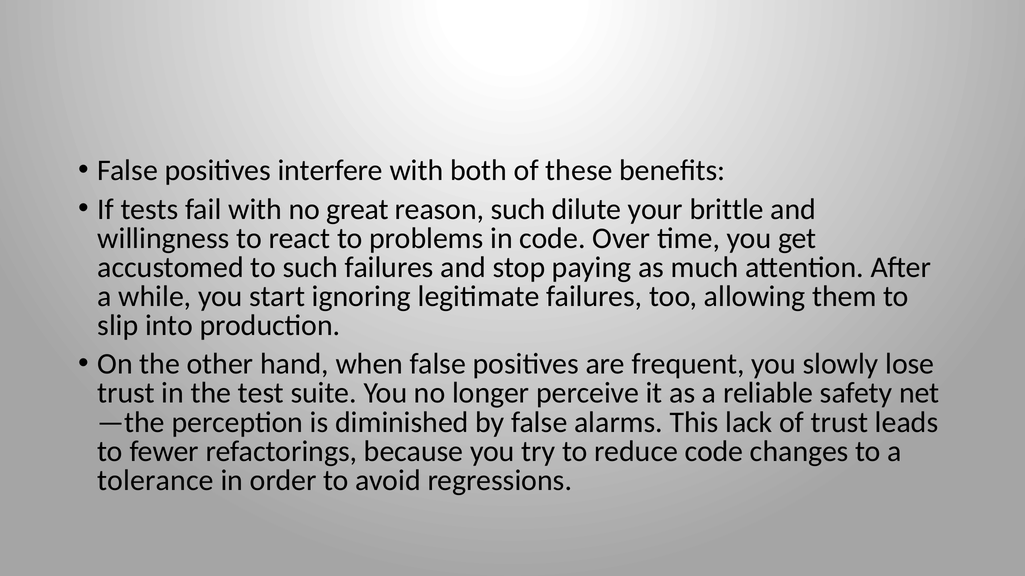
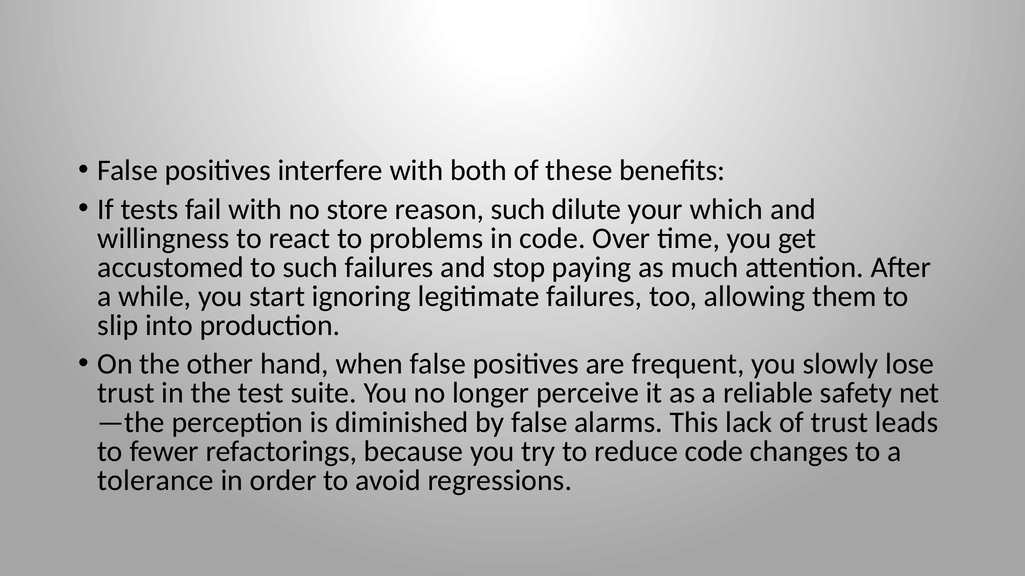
great: great -> store
brittle: brittle -> which
